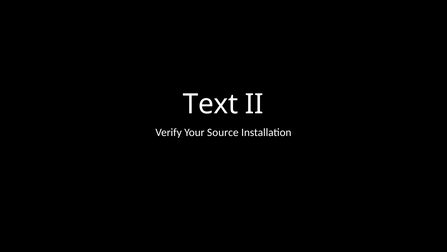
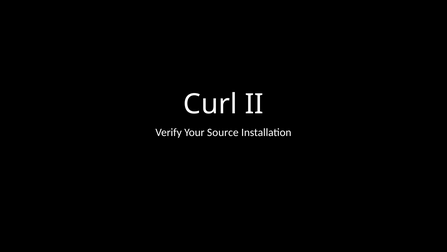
Text: Text -> Curl
